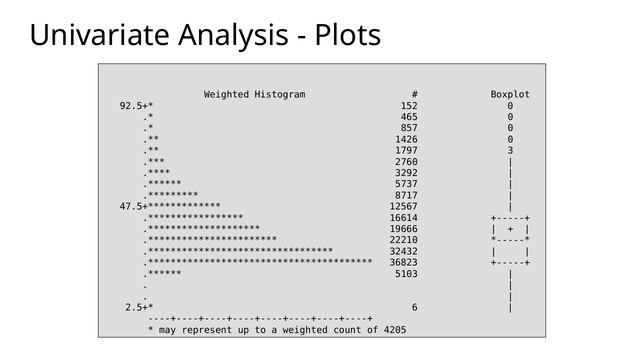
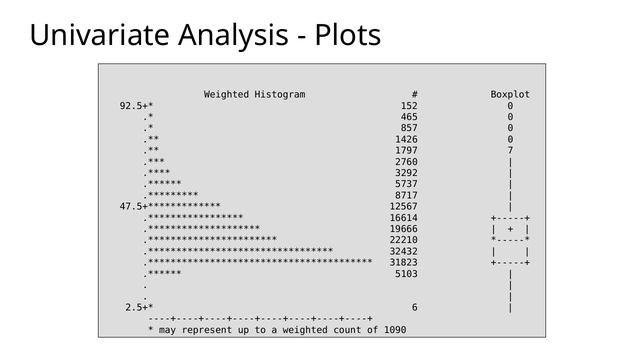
3: 3 -> 7
36823: 36823 -> 31823
4205: 4205 -> 1090
